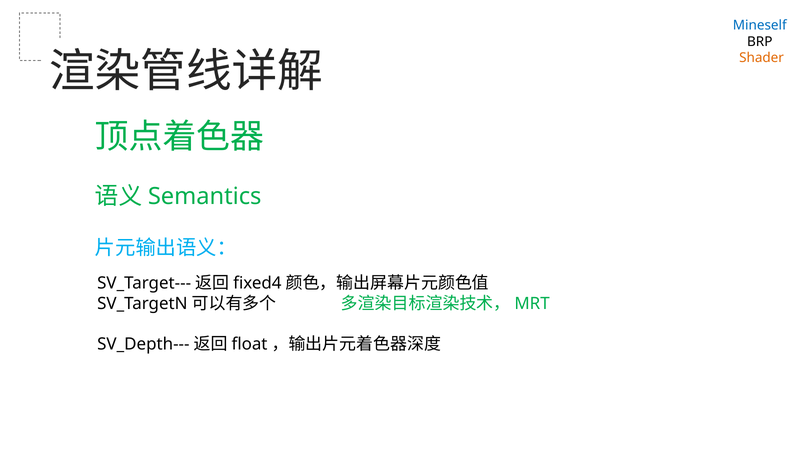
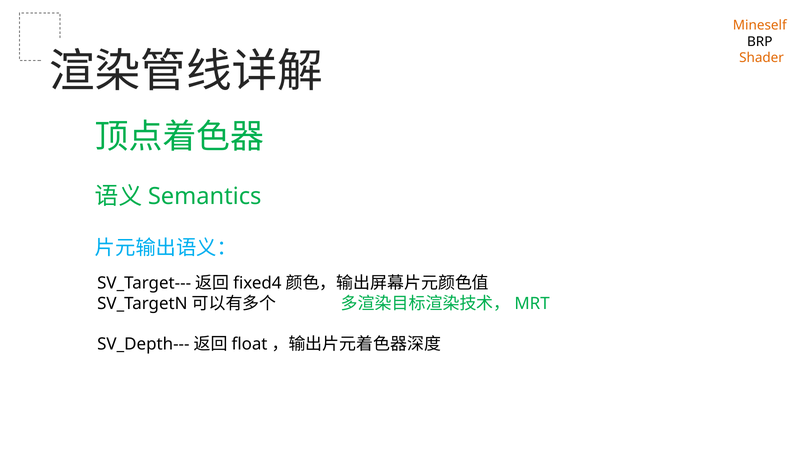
Mineself colour: blue -> orange
